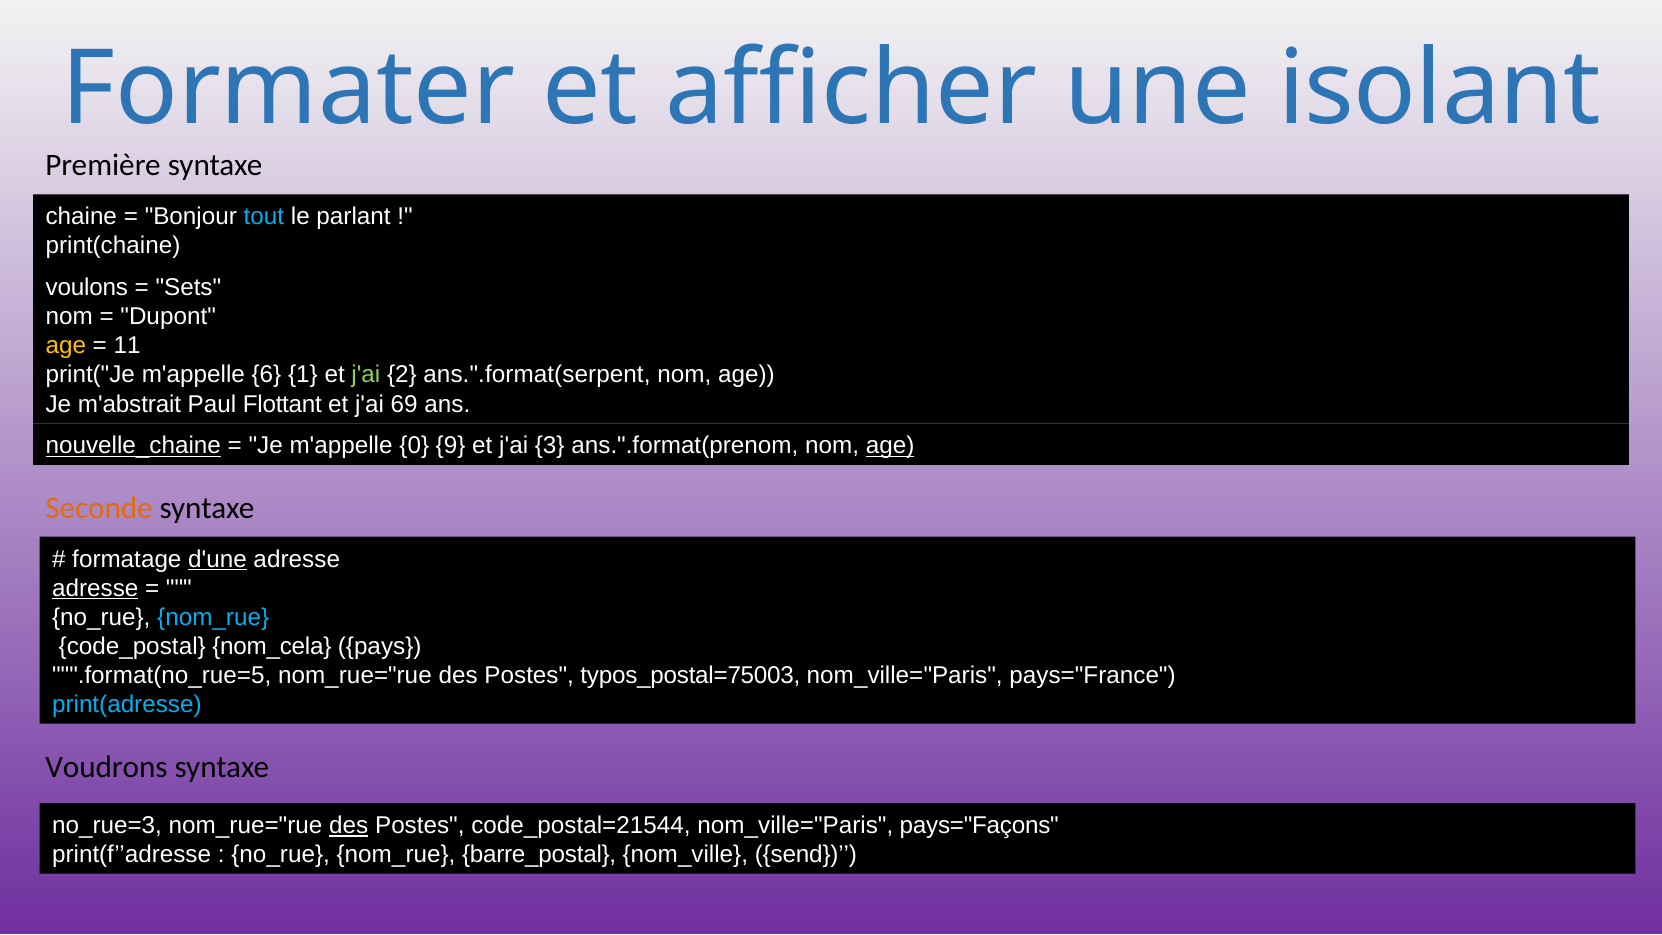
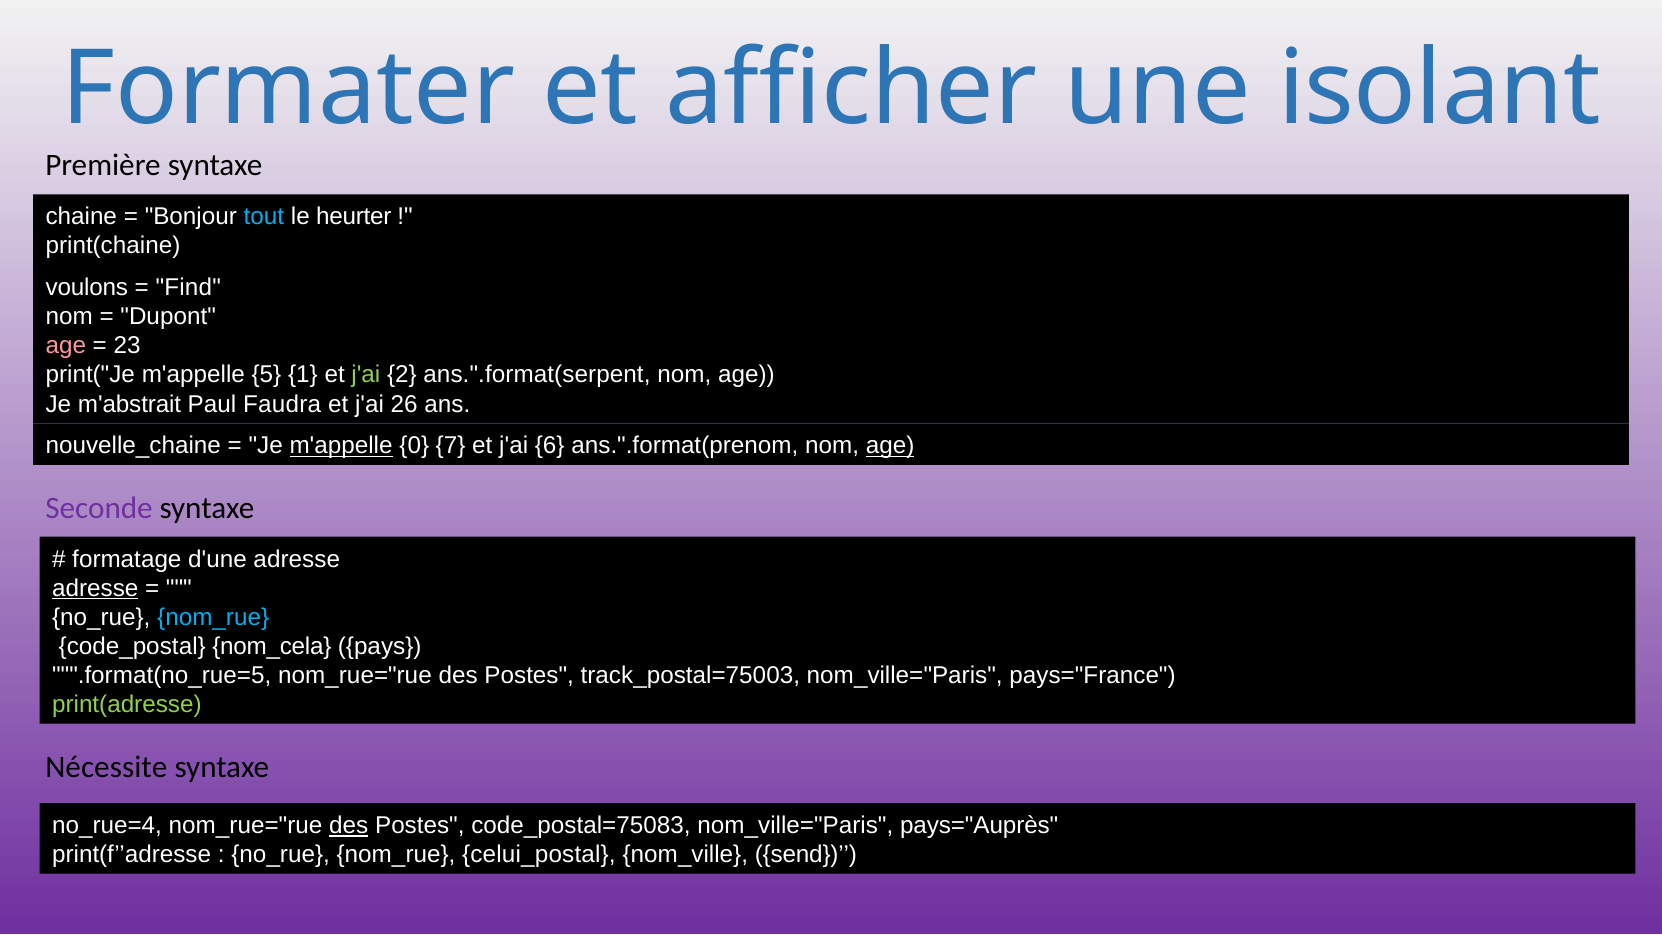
parlant: parlant -> heurter
Sets: Sets -> Find
age at (66, 346) colour: yellow -> pink
11: 11 -> 23
6: 6 -> 5
Flottant: Flottant -> Faudra
69: 69 -> 26
nouvelle_chaine underline: present -> none
m'appelle at (341, 446) underline: none -> present
9: 9 -> 7
3: 3 -> 6
Seconde colour: orange -> purple
d'une underline: present -> none
typos_postal=75003: typos_postal=75003 -> track_postal=75003
print(adresse colour: light blue -> light green
Voudrons: Voudrons -> Nécessite
no_rue=3: no_rue=3 -> no_rue=4
code_postal=21544: code_postal=21544 -> code_postal=75083
pays="Façons: pays="Façons -> pays="Auprès
barre_postal: barre_postal -> celui_postal
